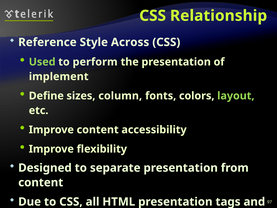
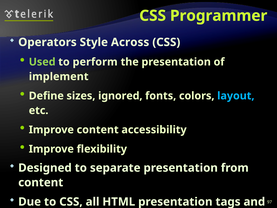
Relationship: Relationship -> Programmer
Reference: Reference -> Operators
column: column -> ignored
layout colour: light green -> light blue
